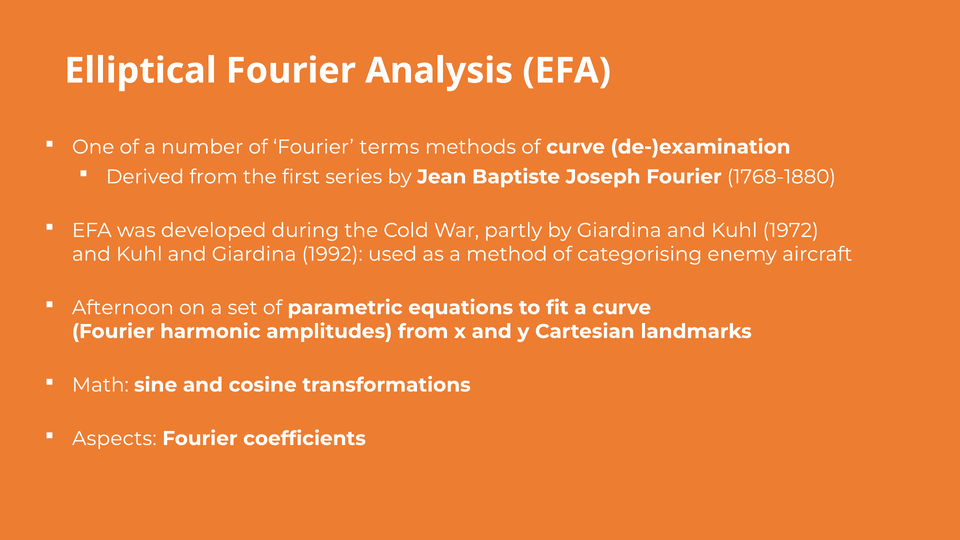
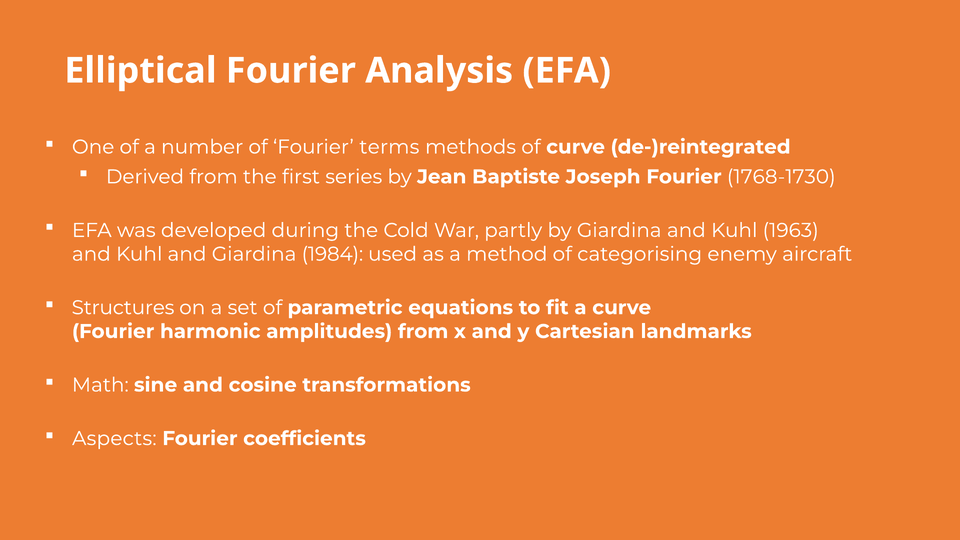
de-)examination: de-)examination -> de-)reintegrated
1768-1880: 1768-1880 -> 1768-1730
1972: 1972 -> 1963
1992: 1992 -> 1984
Afternoon: Afternoon -> Structures
